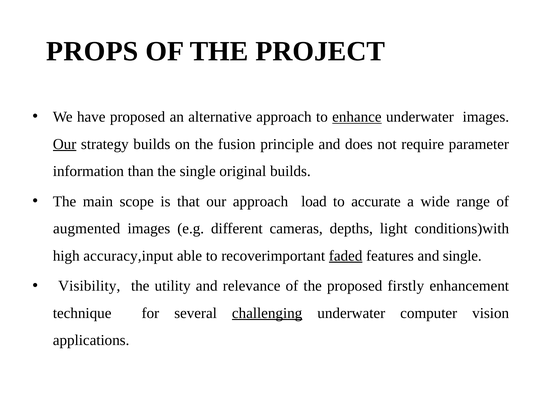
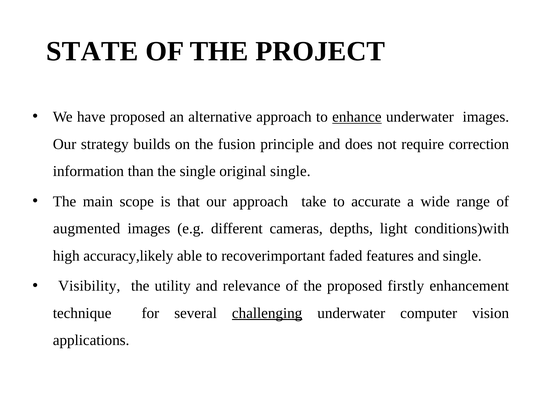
PROPS: PROPS -> STATE
Our at (65, 144) underline: present -> none
parameter: parameter -> correction
original builds: builds -> single
load: load -> take
accuracy,input: accuracy,input -> accuracy,likely
faded underline: present -> none
